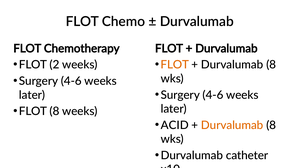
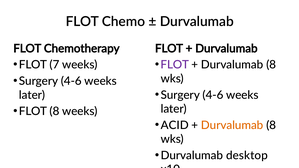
2: 2 -> 7
FLOT at (175, 65) colour: orange -> purple
catheter: catheter -> desktop
